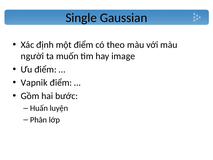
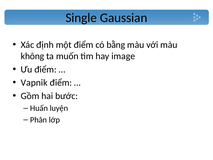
theo: theo -> bằng
người: người -> không
